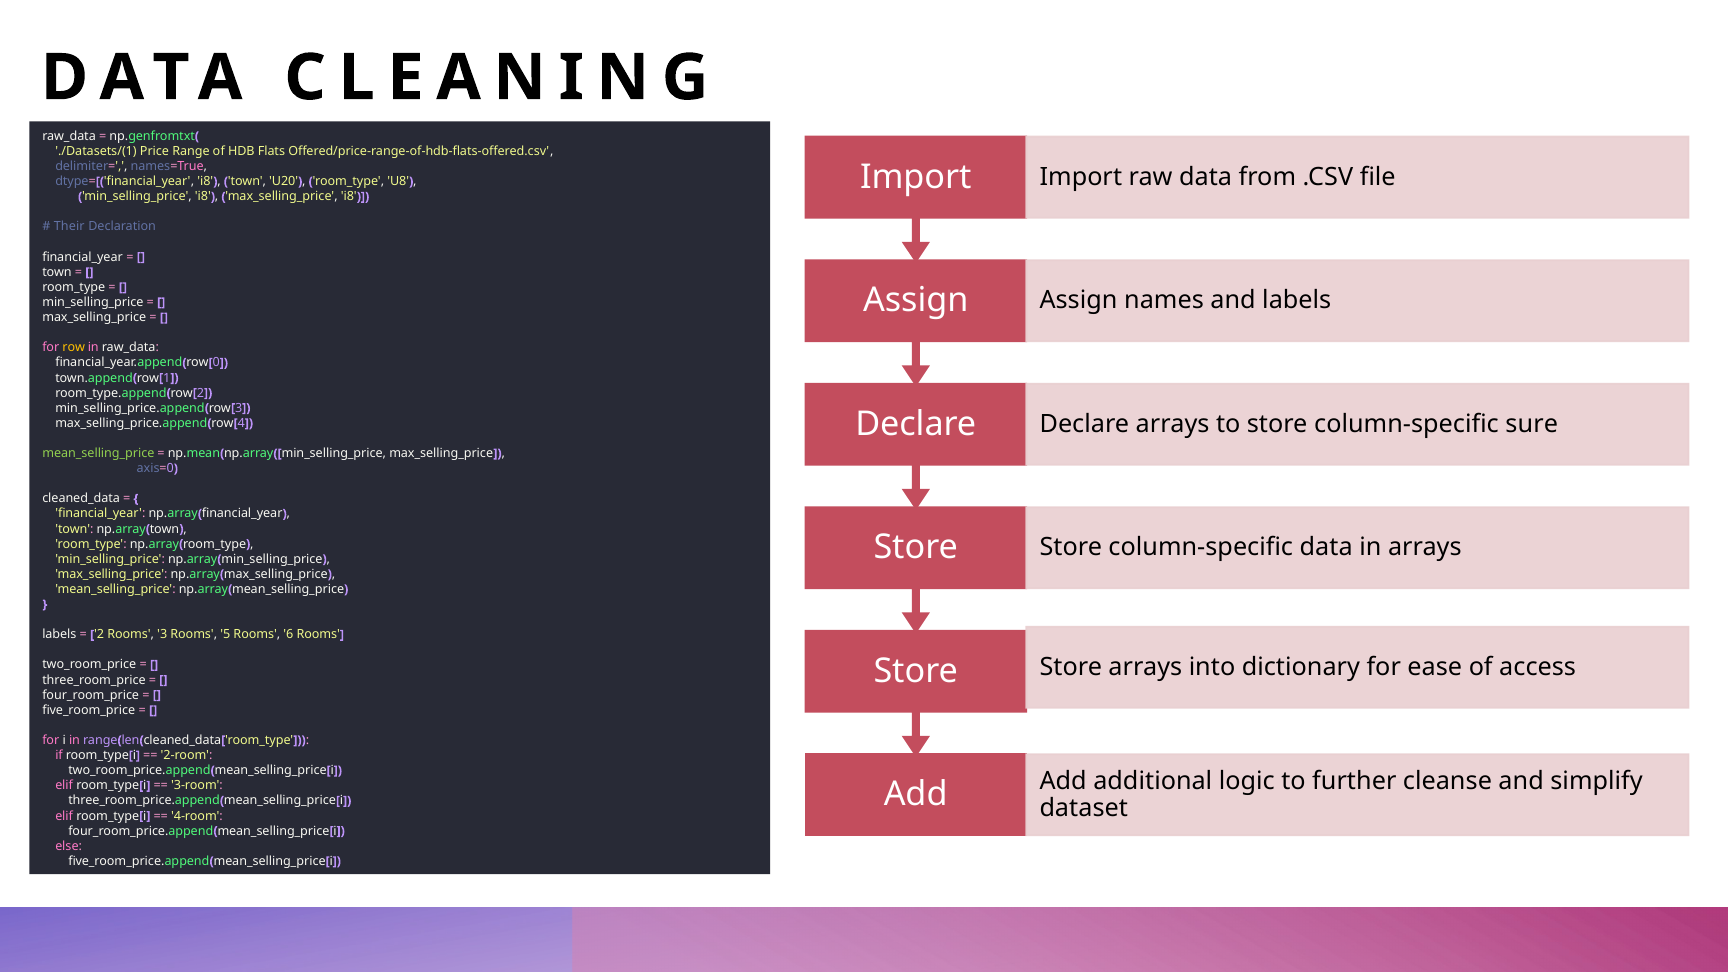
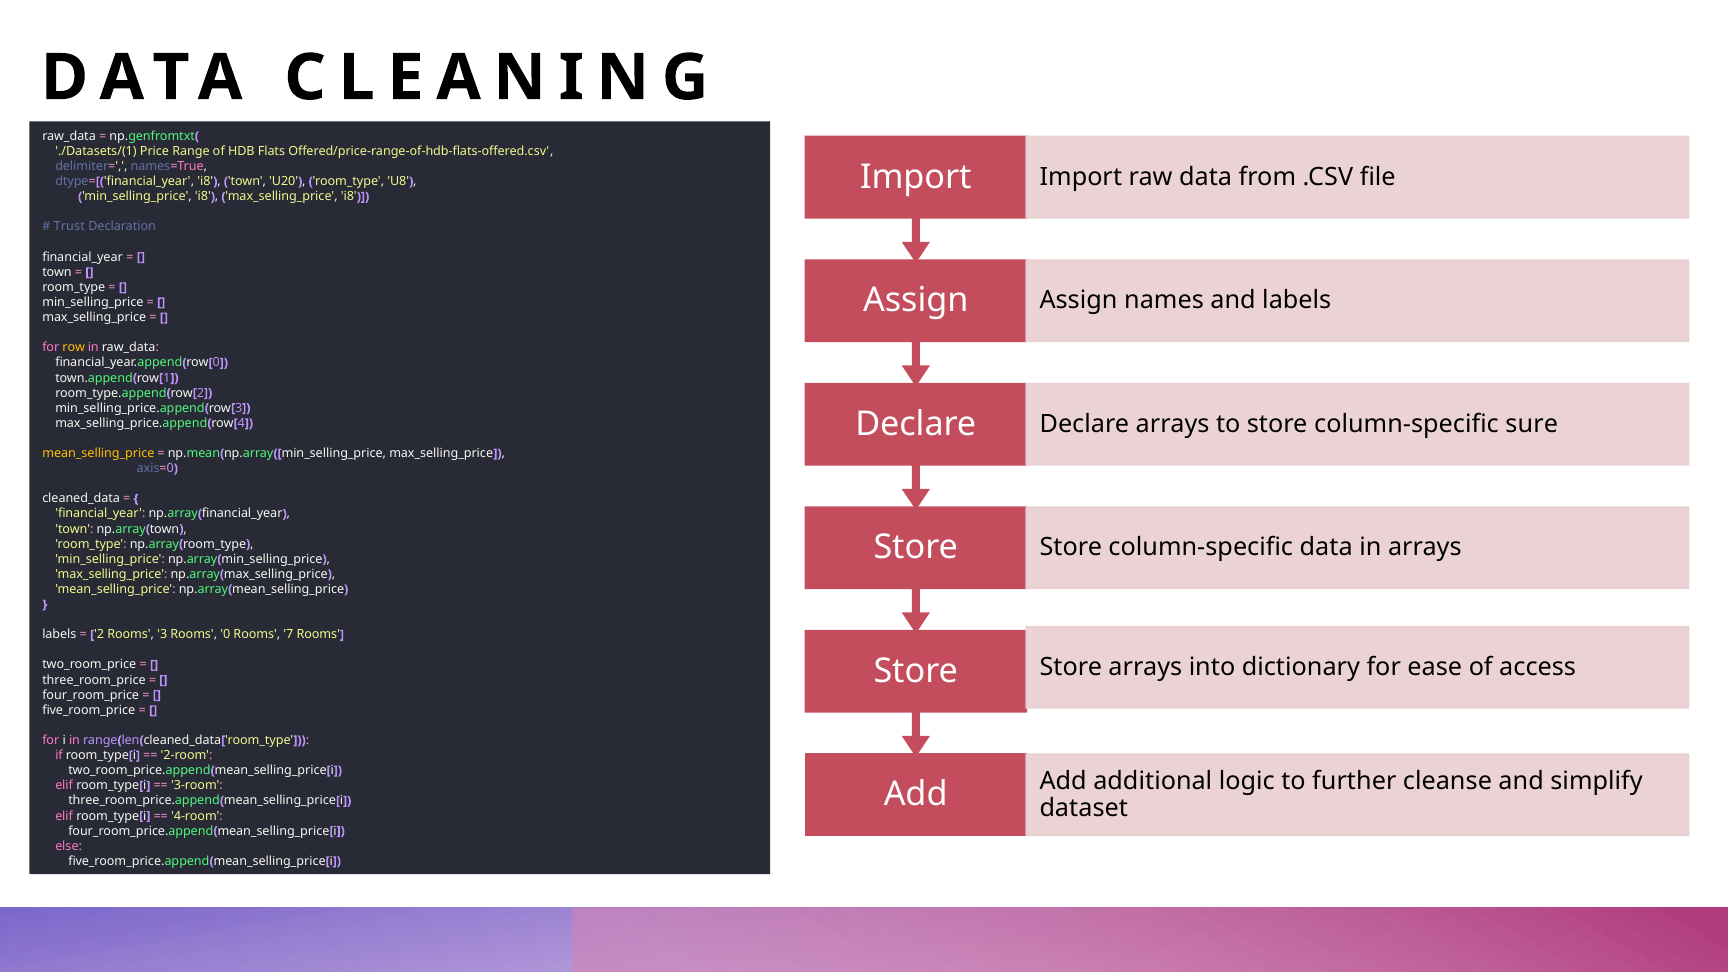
Their: Their -> Trust
mean_selling_price at (98, 453) colour: light green -> yellow
5: 5 -> 0
6: 6 -> 7
